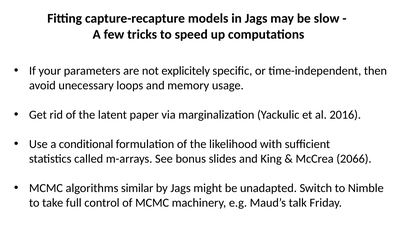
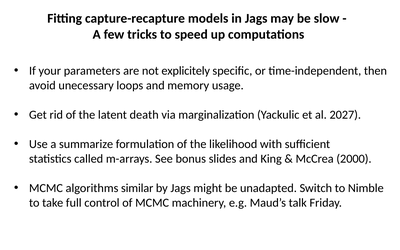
paper: paper -> death
2016: 2016 -> 2027
conditional: conditional -> summarize
2066: 2066 -> 2000
